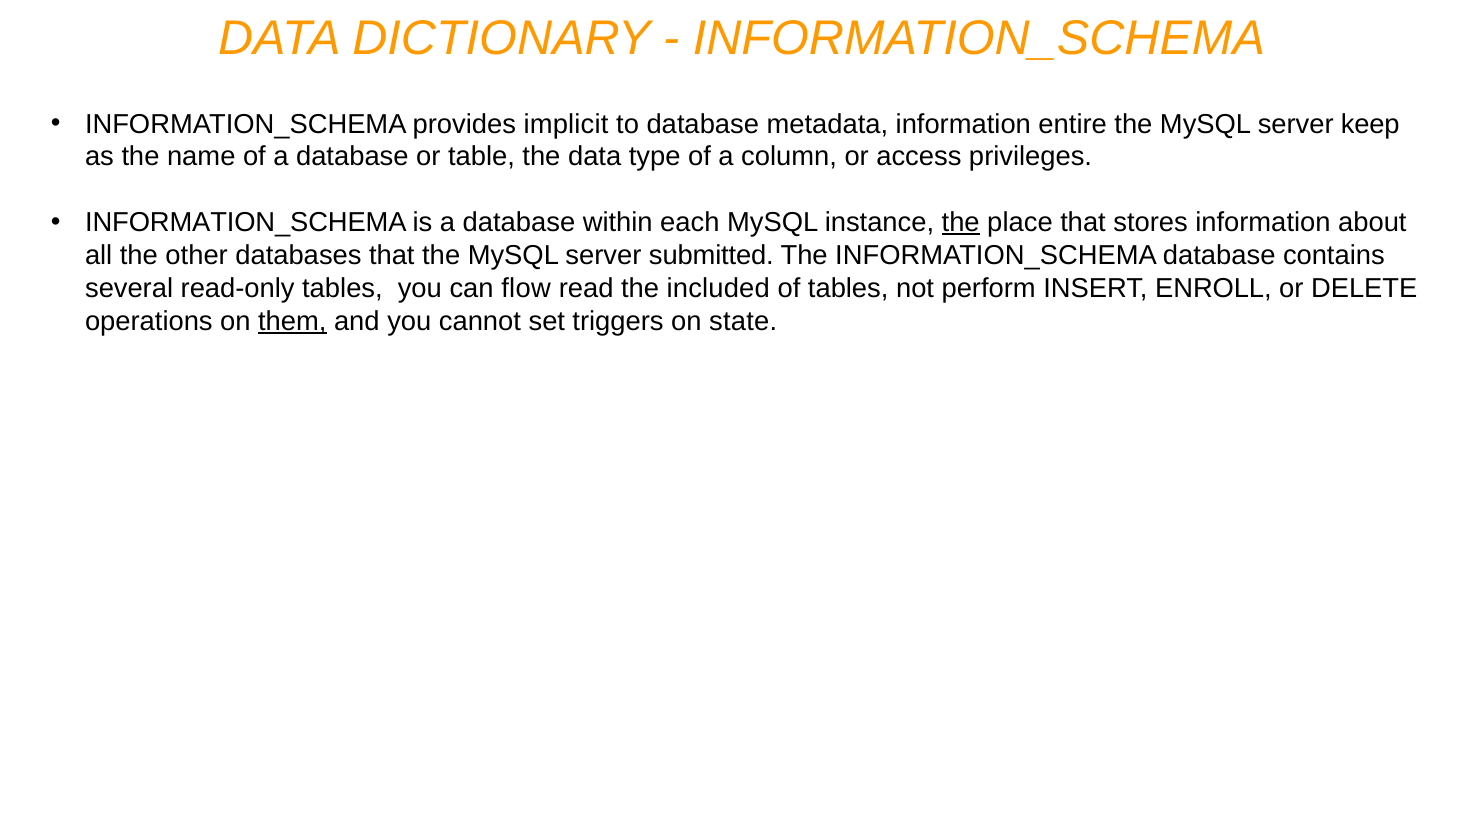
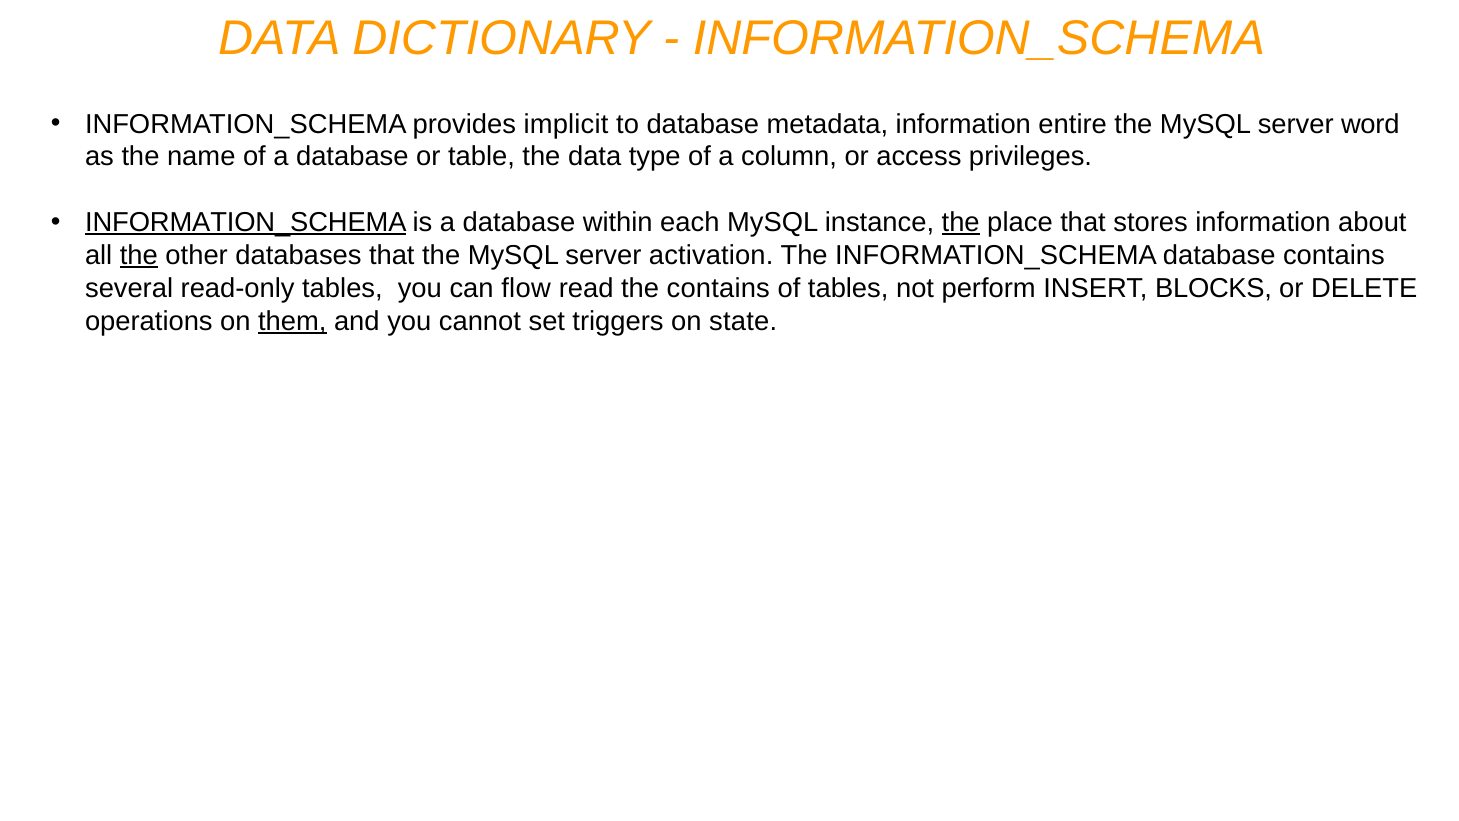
keep: keep -> word
INFORMATION_SCHEMA at (246, 222) underline: none -> present
the at (139, 255) underline: none -> present
submitted: submitted -> activation
the included: included -> contains
ENROLL: ENROLL -> BLOCKS
